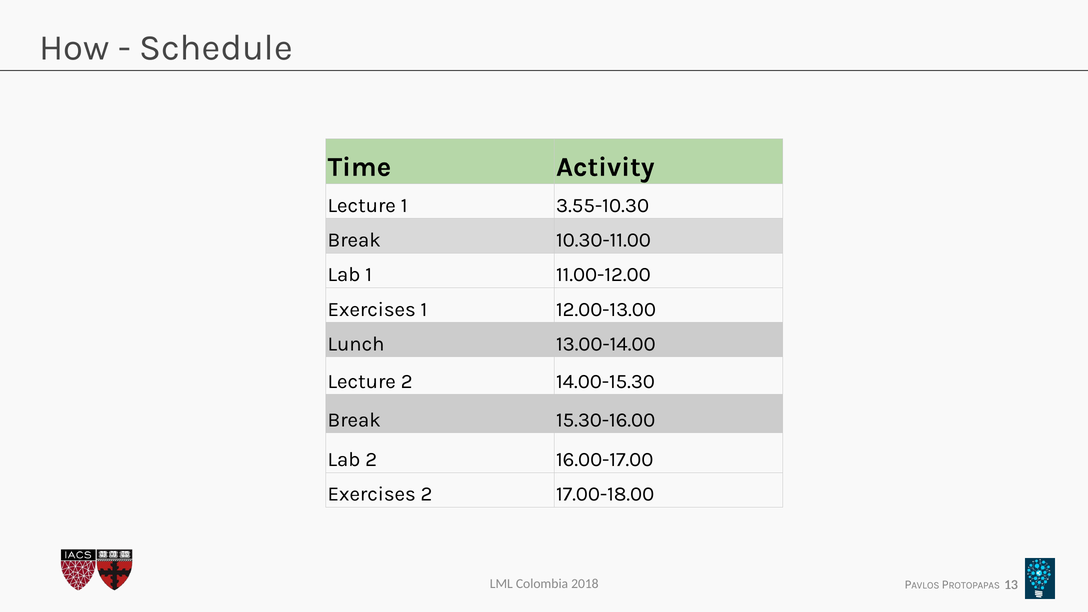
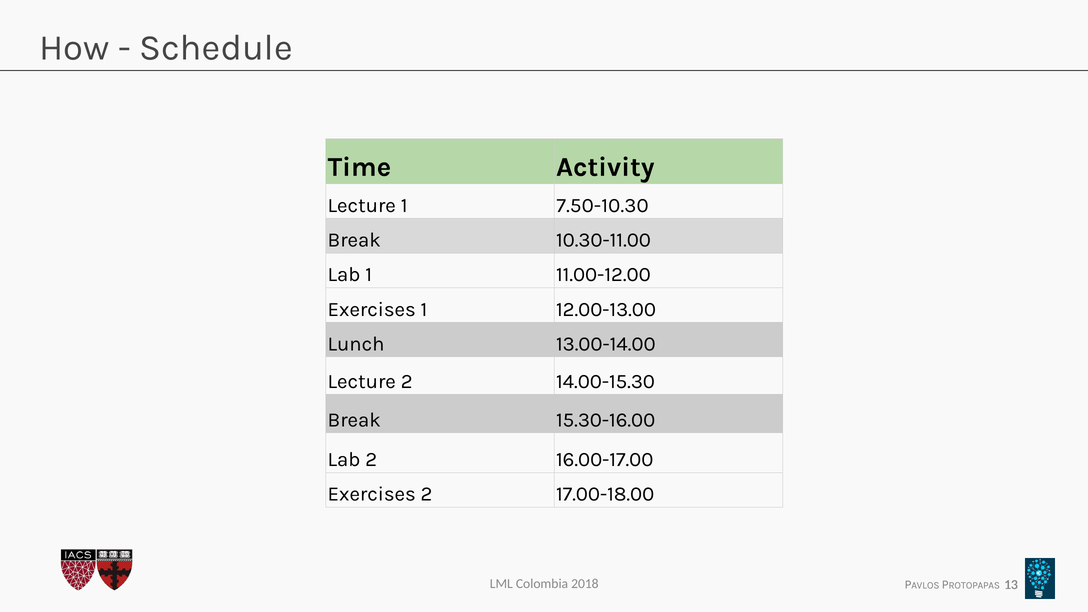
3.55-10.30: 3.55-10.30 -> 7.50-10.30
